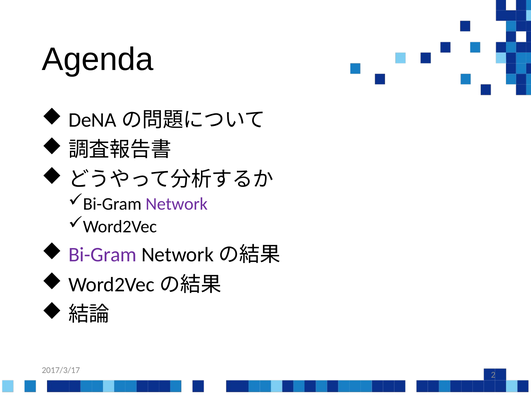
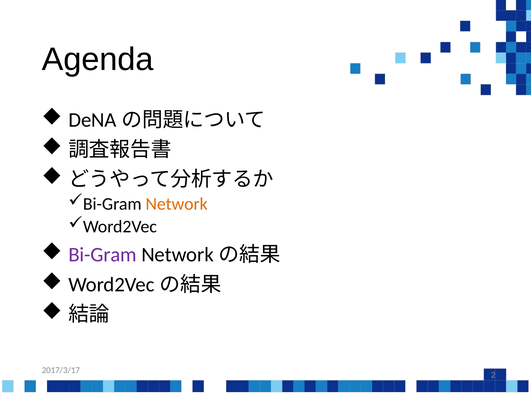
Network colour: purple -> orange
